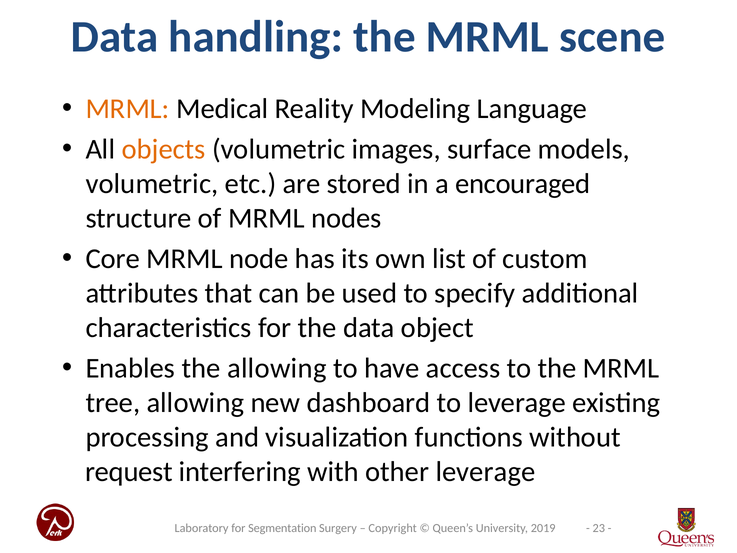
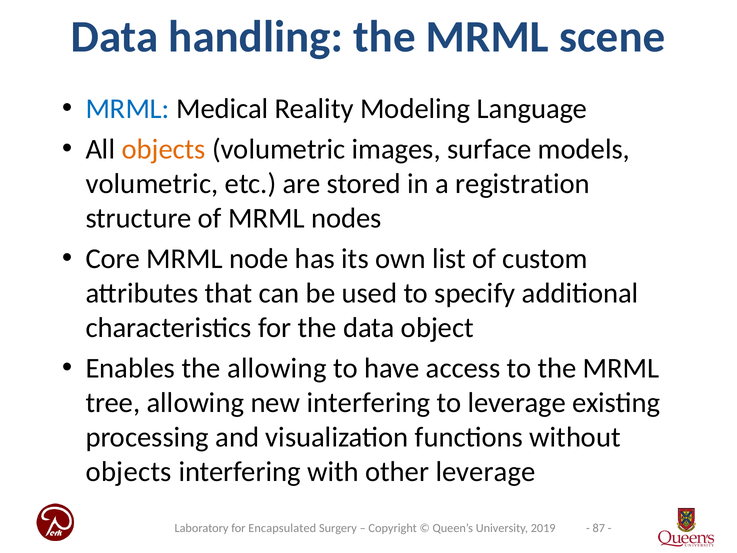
MRML at (128, 109) colour: orange -> blue
encouraged: encouraged -> registration
new dashboard: dashboard -> interfering
request at (129, 471): request -> objects
23: 23 -> 87
Segmentation: Segmentation -> Encapsulated
